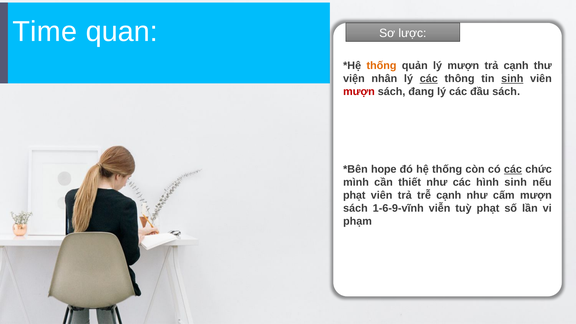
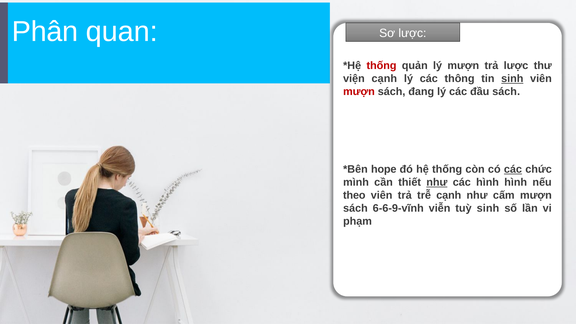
Time: Time -> Phân
thống at (382, 66) colour: orange -> red
trả cạnh: cạnh -> lược
viện nhân: nhân -> cạnh
các at (429, 79) underline: present -> none
như at (437, 182) underline: none -> present
hình sinh: sinh -> hình
phạt at (354, 195): phạt -> theo
1-6-9-vĩnh: 1-6-9-vĩnh -> 6-6-9-vĩnh
tuỳ phạt: phạt -> sinh
